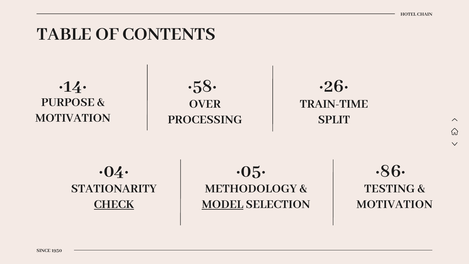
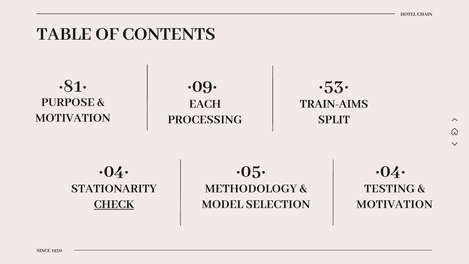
·14·: ·14· -> ·81·
·58·: ·58· -> ·09·
·26·: ·26· -> ·53·
OVER: OVER -> EACH
TRAIN-TIME: TRAIN-TIME -> TRAIN-AIMS
·04· ·86·: ·86· -> ·04·
MODEL underline: present -> none
